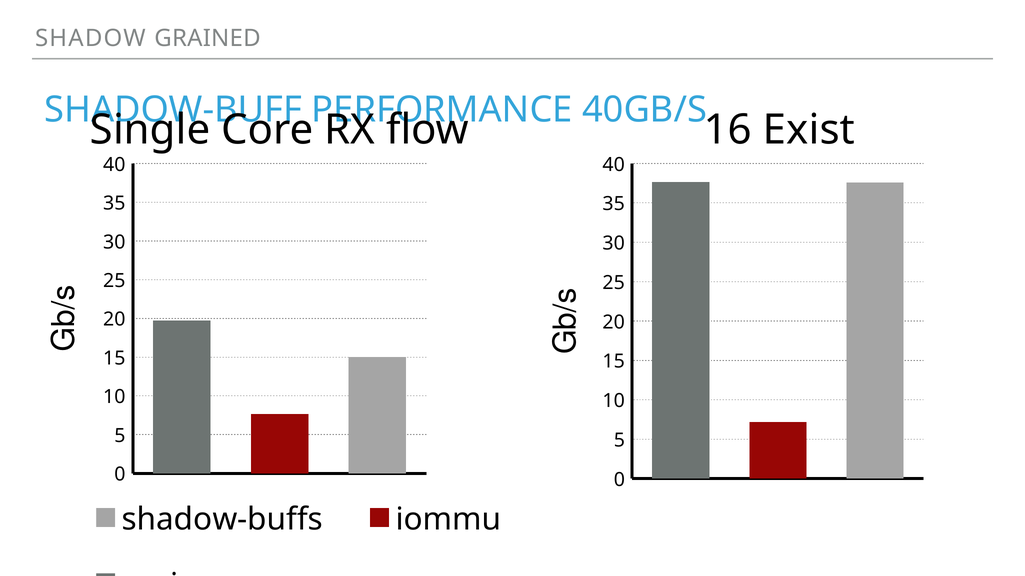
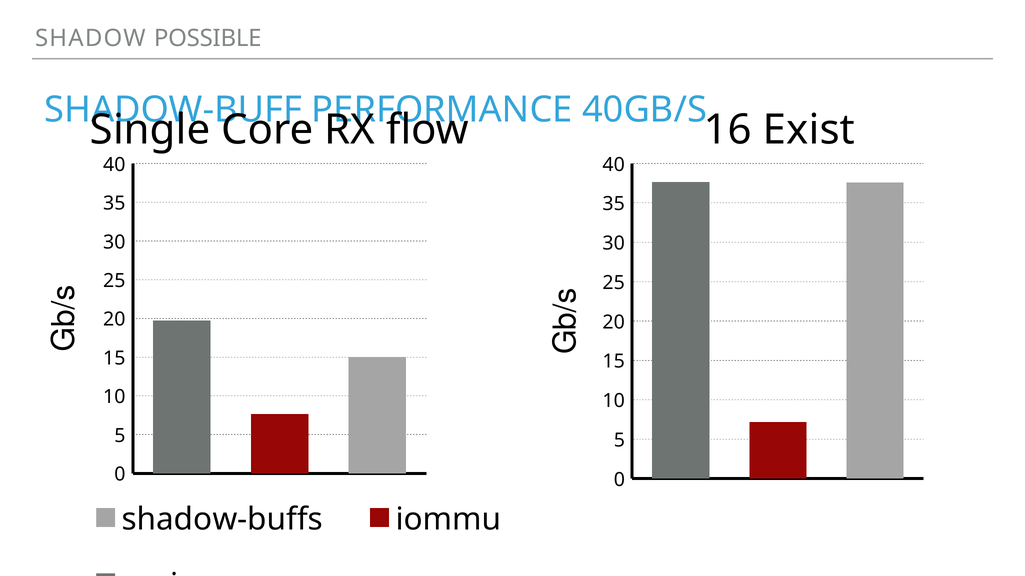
GRAINED: GRAINED -> POSSIBLE
